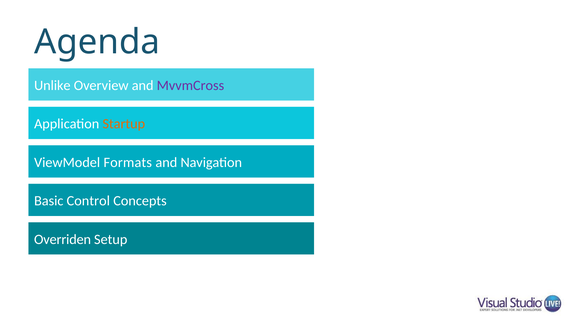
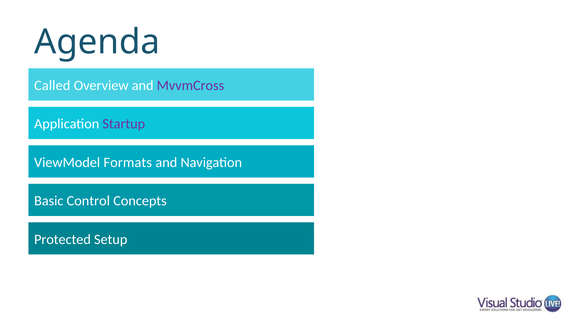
Unlike: Unlike -> Called
Startup colour: orange -> purple
Overriden: Overriden -> Protected
